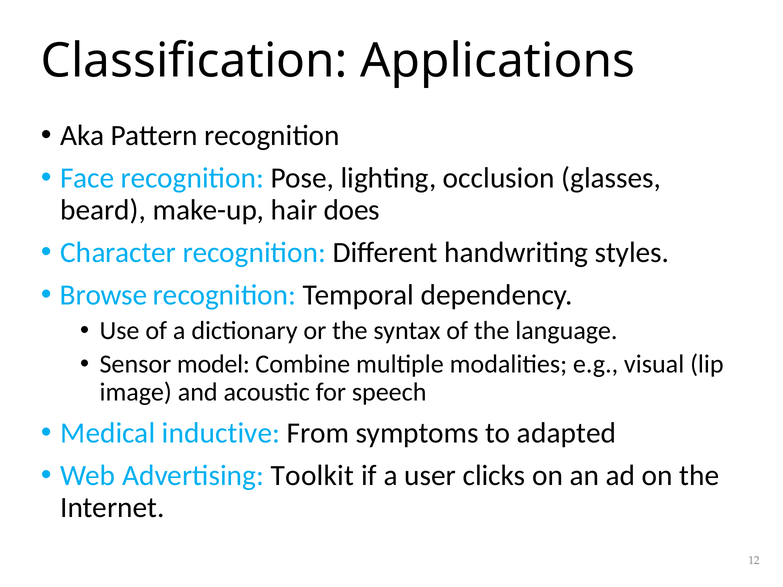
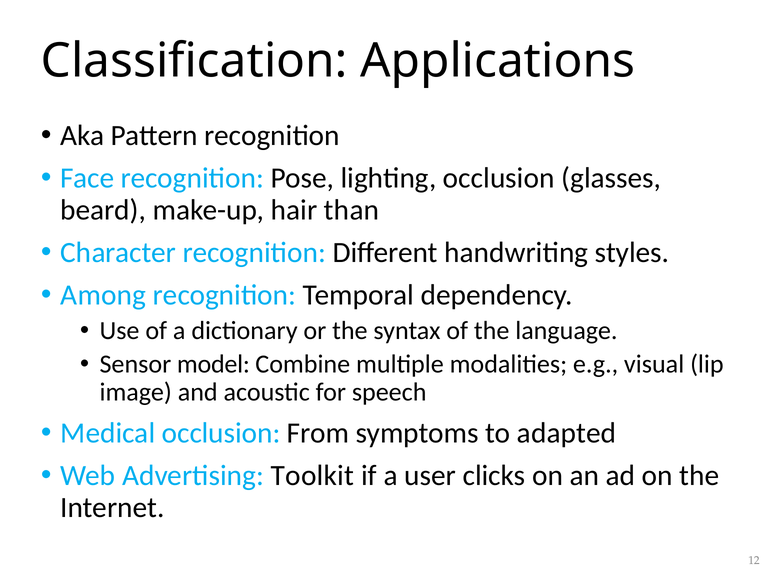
does: does -> than
Browse: Browse -> Among
Medical inductive: inductive -> occlusion
